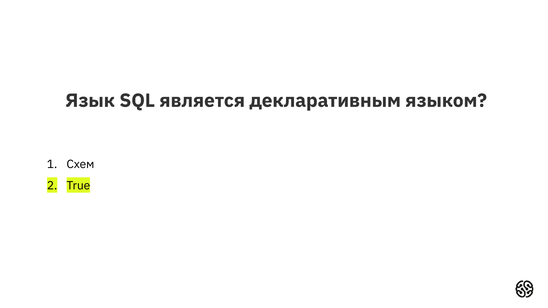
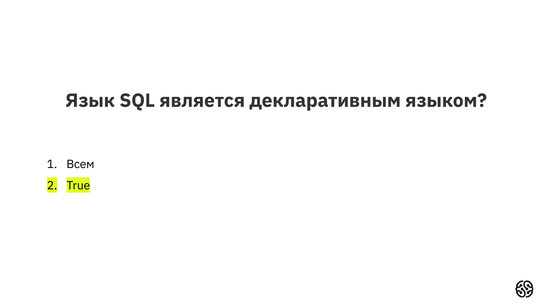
Схем: Схем -> Всем
